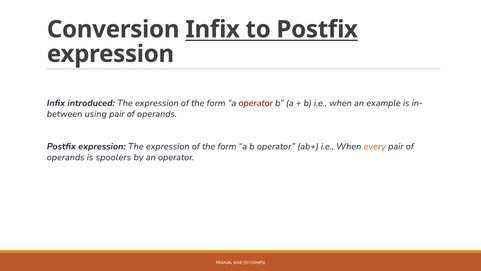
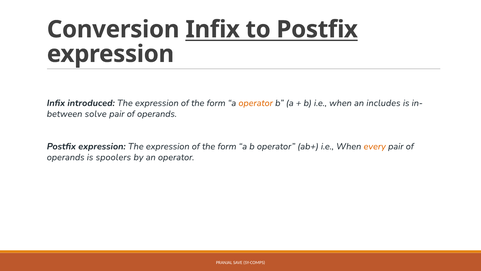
operator at (256, 103) colour: red -> orange
example: example -> includes
using: using -> solve
